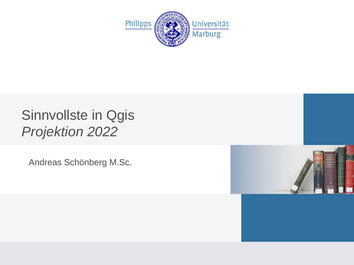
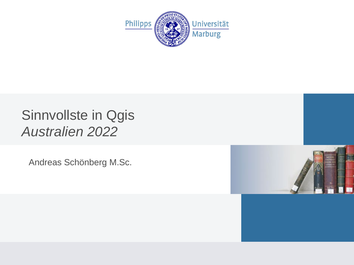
Projektion: Projektion -> Australien
